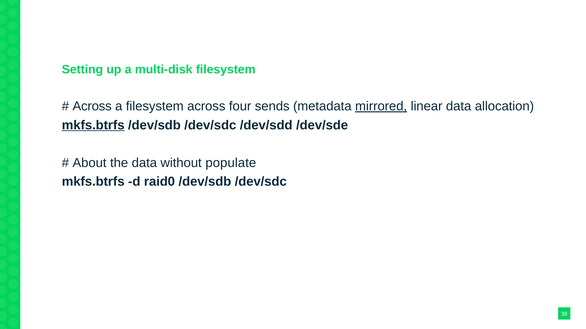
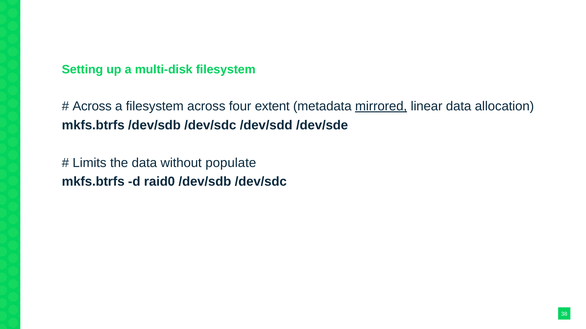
sends: sends -> extent
mkfs.btrfs at (93, 125) underline: present -> none
About: About -> Limits
